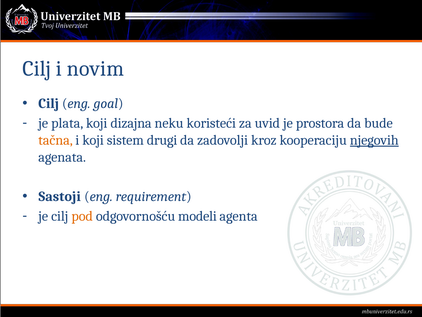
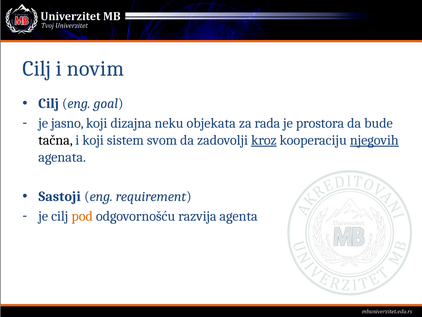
plata: plata -> jasno
koristeći: koristeći -> objekata
uvid: uvid -> rada
tačna colour: orange -> black
drugi: drugi -> svom
kroz underline: none -> present
modeli: modeli -> razvija
